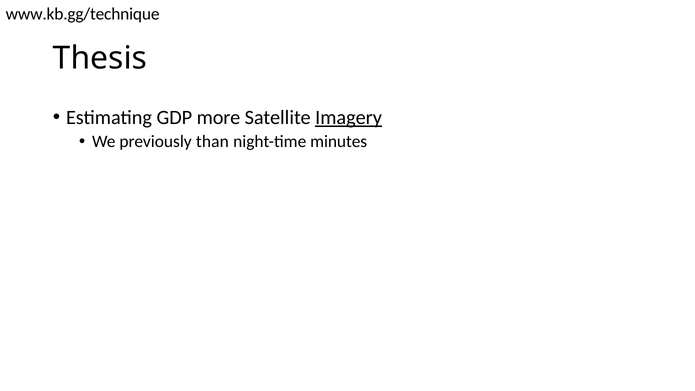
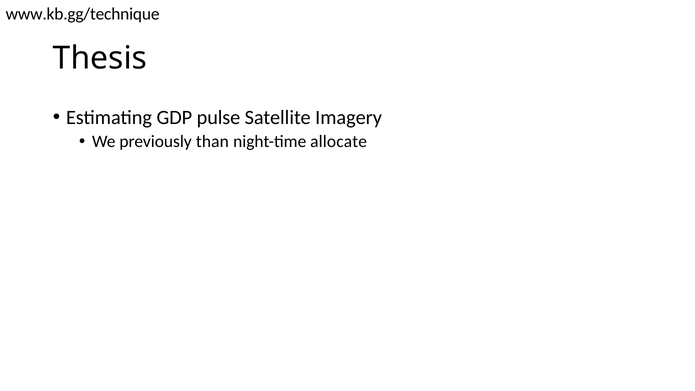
more: more -> pulse
Imagery underline: present -> none
minutes: minutes -> allocate
